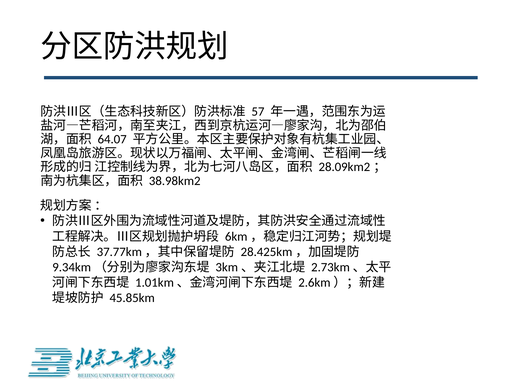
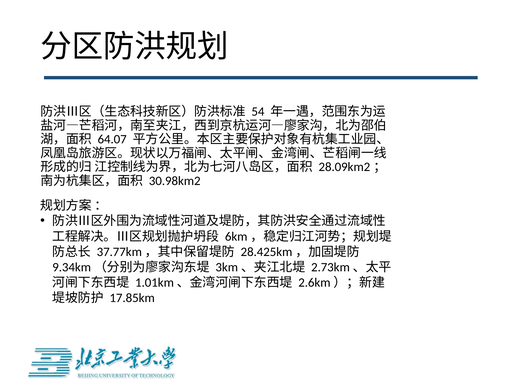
57: 57 -> 54
38.98km2: 38.98km2 -> 30.98km2
45.85km: 45.85km -> 17.85km
